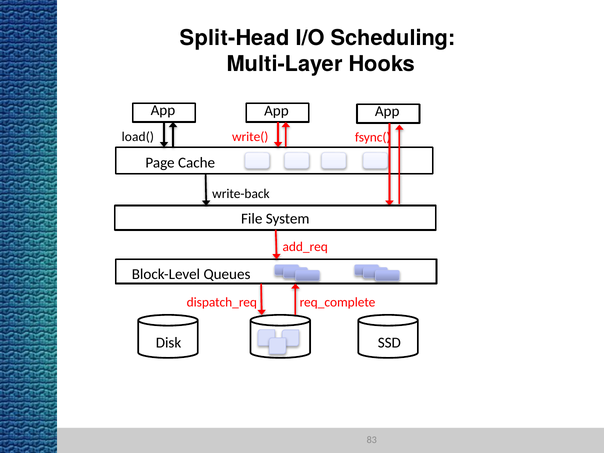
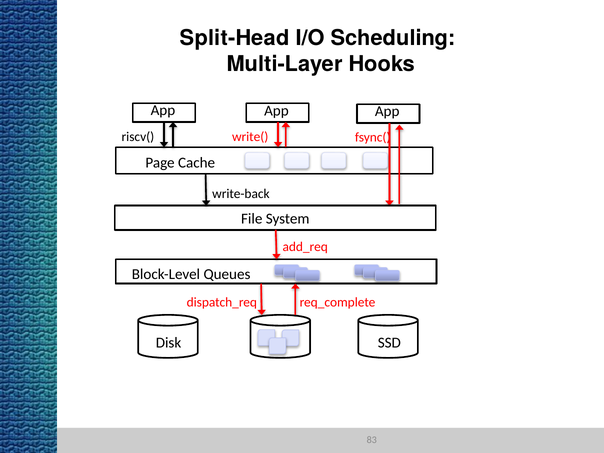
load(: load( -> riscv(
